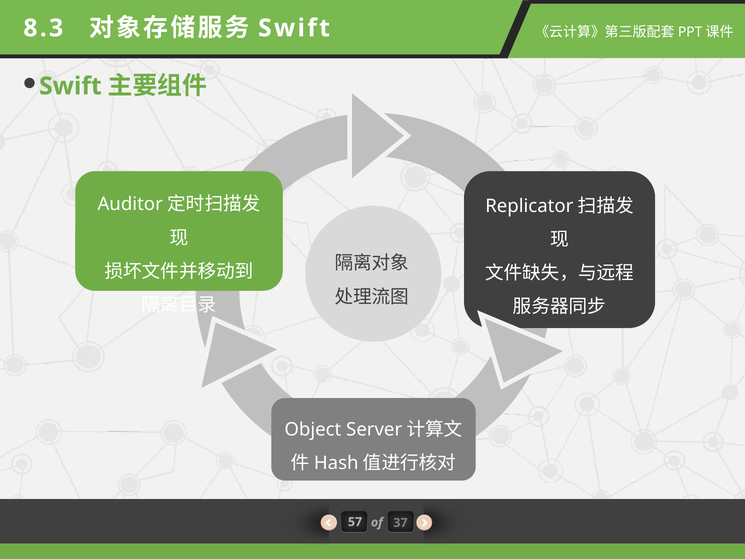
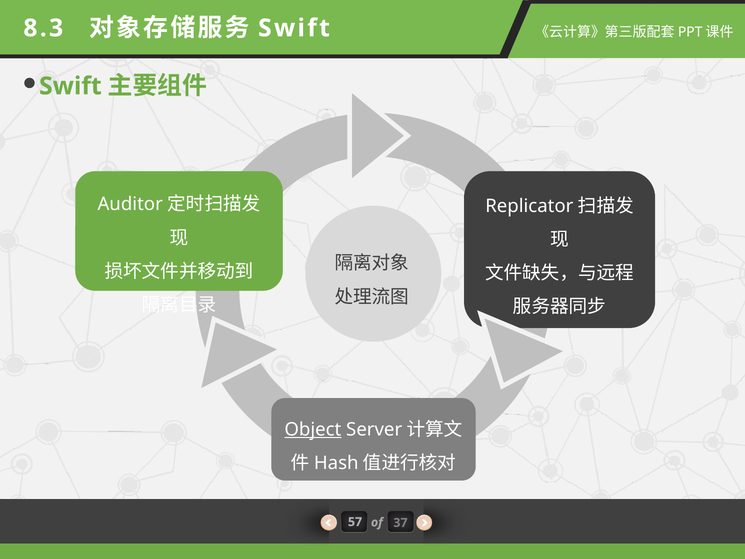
Object underline: none -> present
